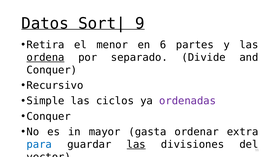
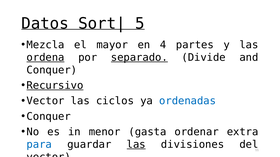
9: 9 -> 5
Retira: Retira -> Mezcla
menor: menor -> mayor
6: 6 -> 4
separado underline: none -> present
Recursivo underline: none -> present
Simple at (46, 101): Simple -> Vector
ordenadas colour: purple -> blue
mayor: mayor -> menor
